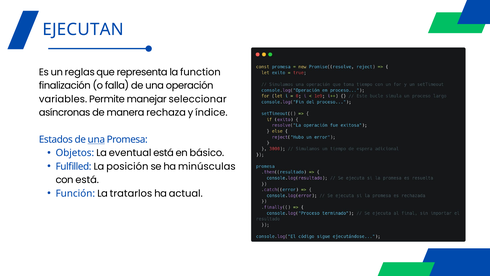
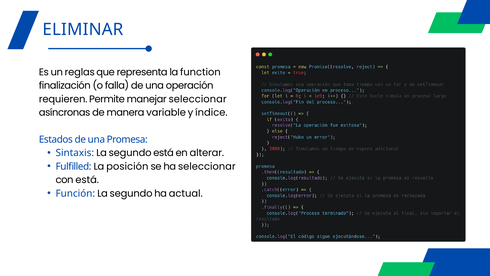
EJECUTAN: EJECUTAN -> ELIMINAR
variables: variables -> requieren
rechaza: rechaza -> variable
una at (96, 139) underline: present -> none
Objetos: Objetos -> Sintaxis
eventual at (130, 153): eventual -> segundo
básico: básico -> alterar
ha minúsculas: minúsculas -> seleccionar
tratarlos at (131, 193): tratarlos -> segundo
